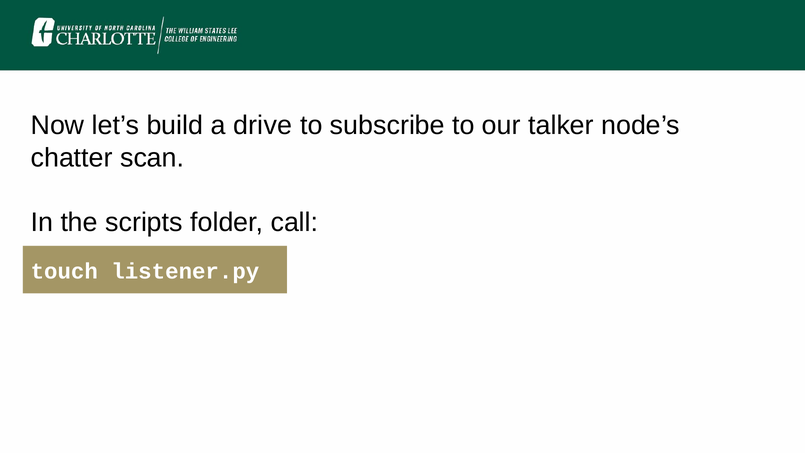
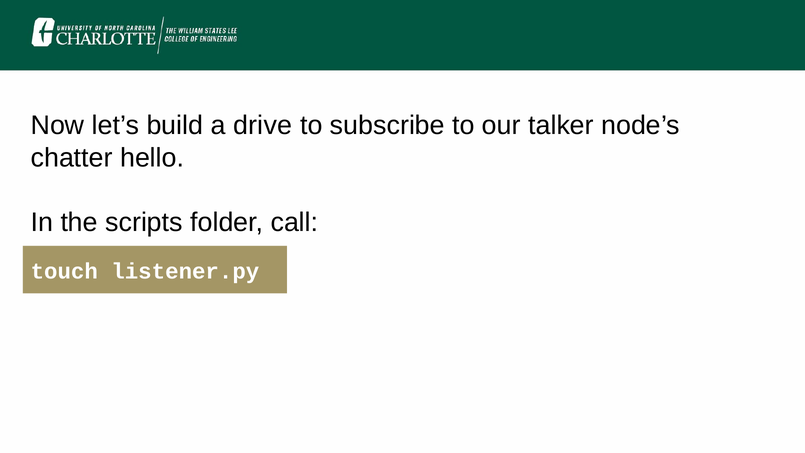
scan: scan -> hello
